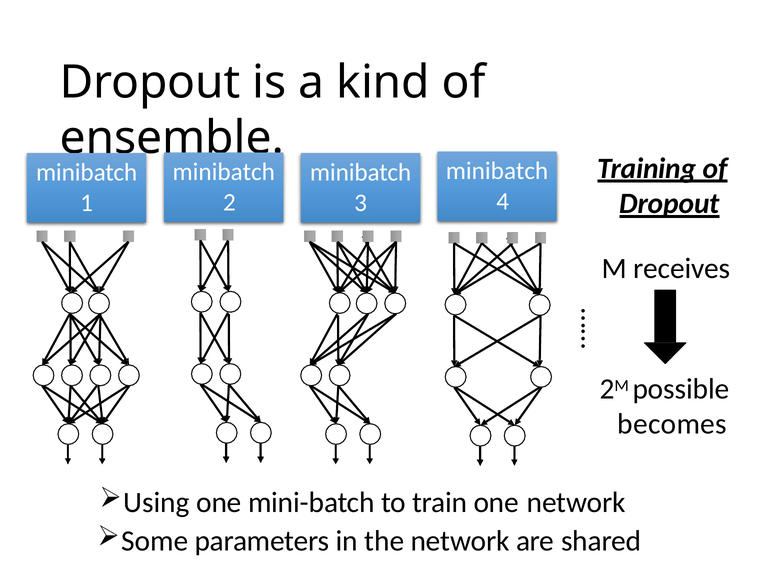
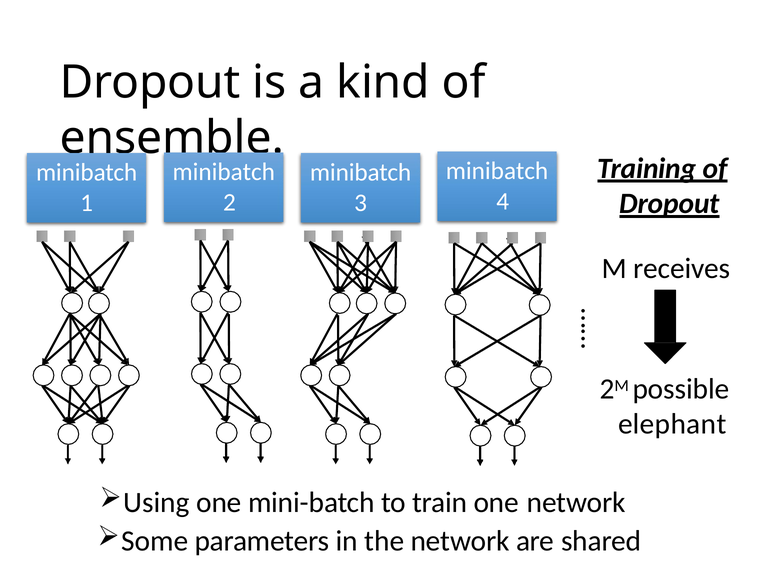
becomes: becomes -> elephant
